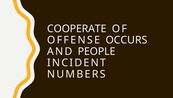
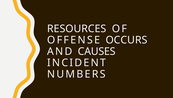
COOPERATE: COOPERATE -> RESOURCES
PEOPLE: PEOPLE -> CAUSES
